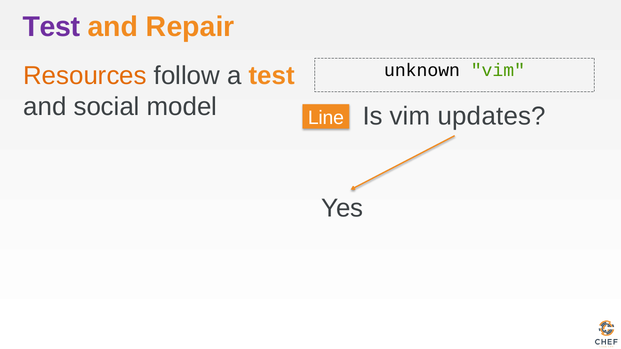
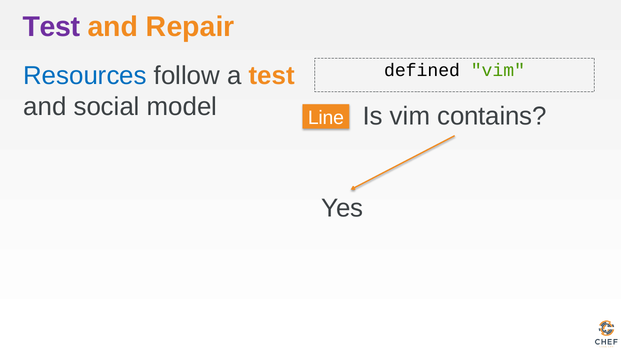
Resources colour: orange -> blue
unknown: unknown -> defined
updates: updates -> contains
